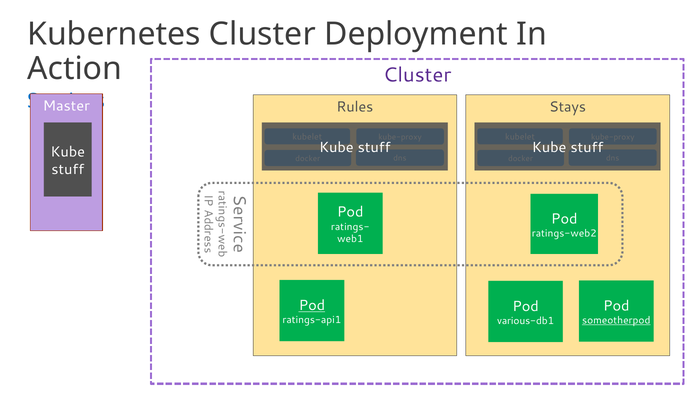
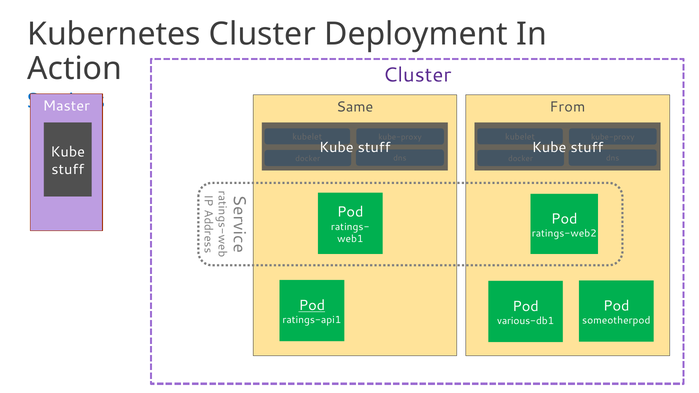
Rules: Rules -> Same
Stays: Stays -> From
someotherpod underline: present -> none
